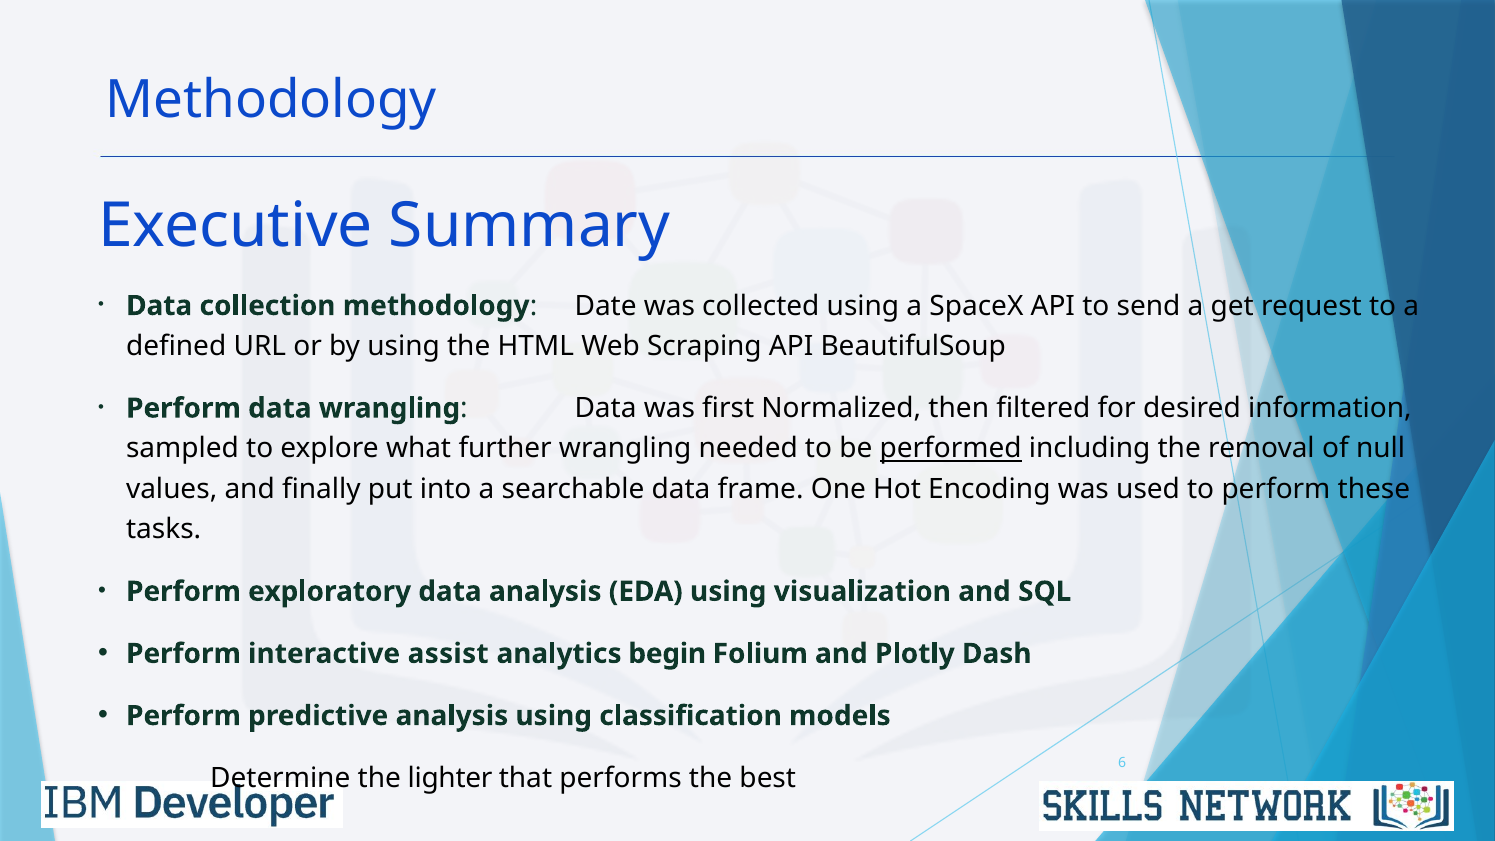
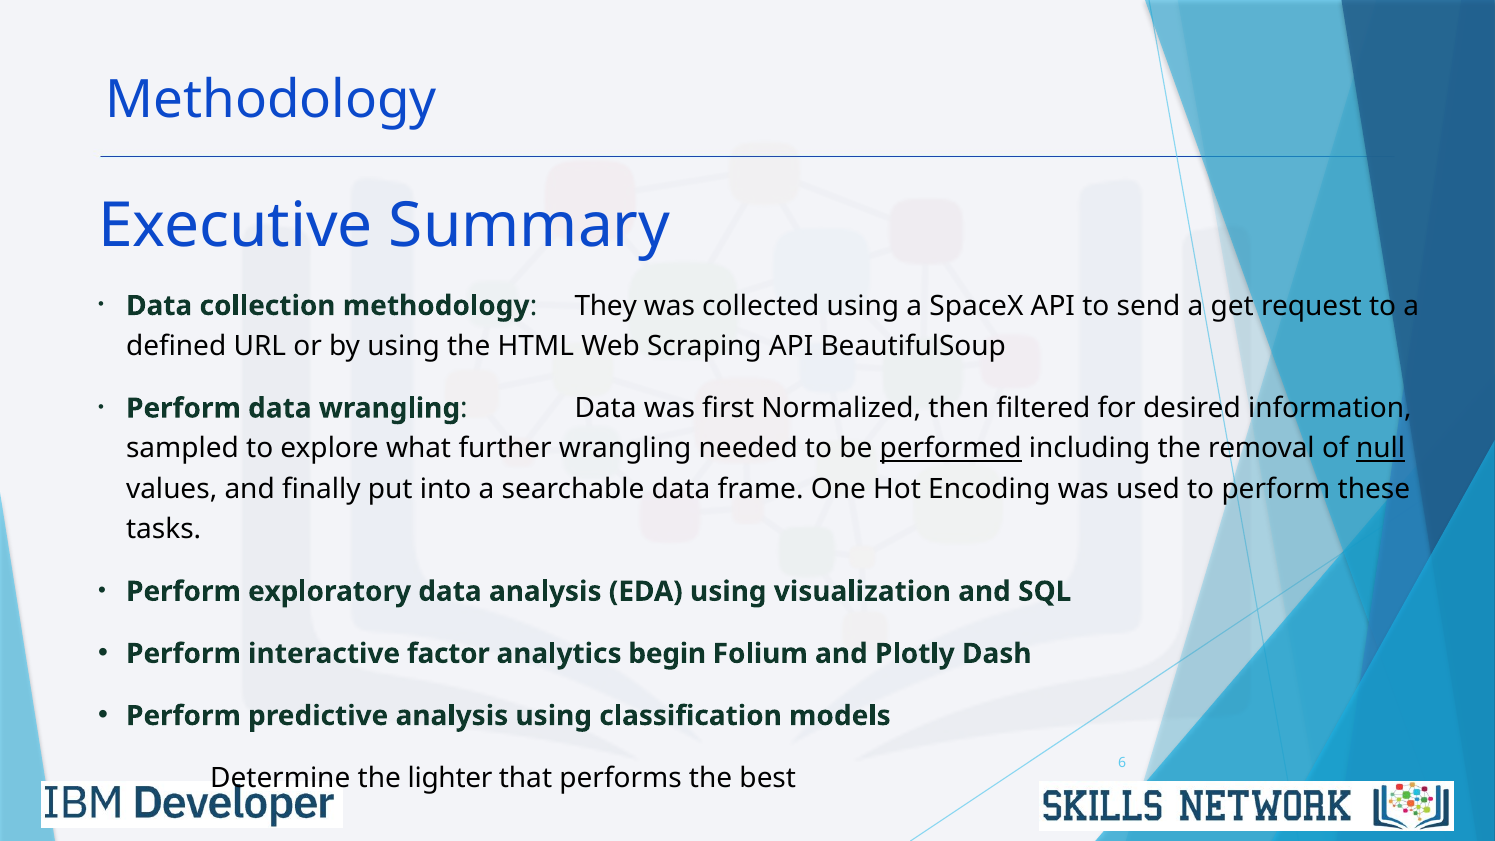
Date: Date -> They
null underline: none -> present
assist: assist -> factor
